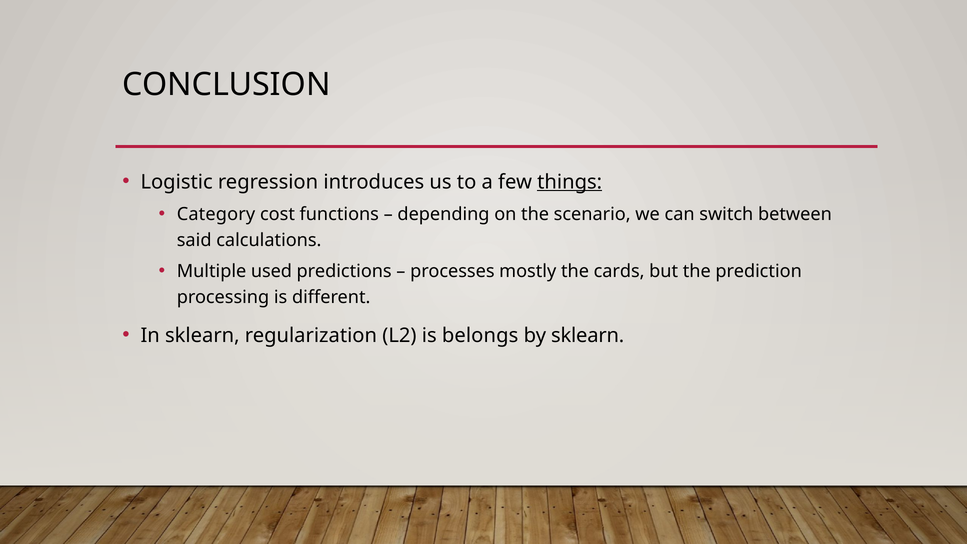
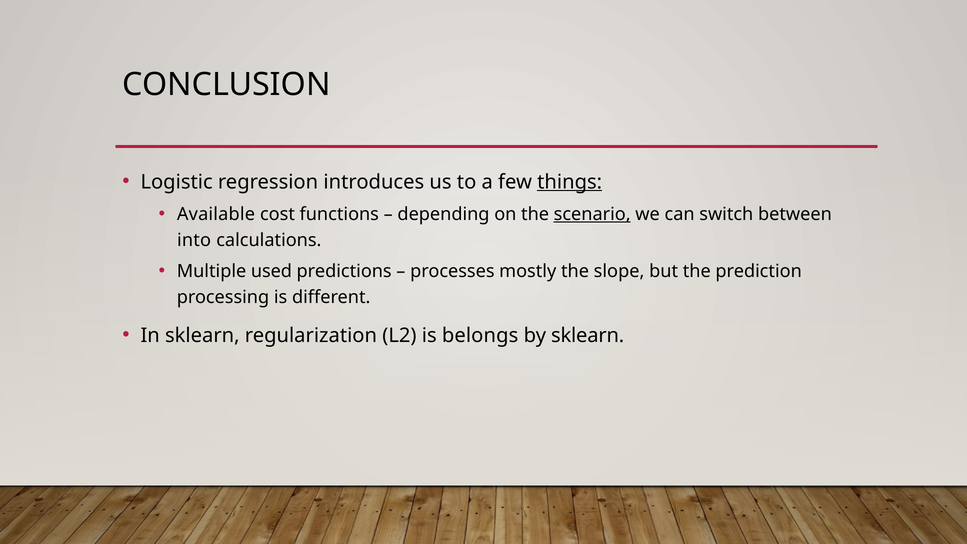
Category: Category -> Available
scenario underline: none -> present
said: said -> into
cards: cards -> slope
